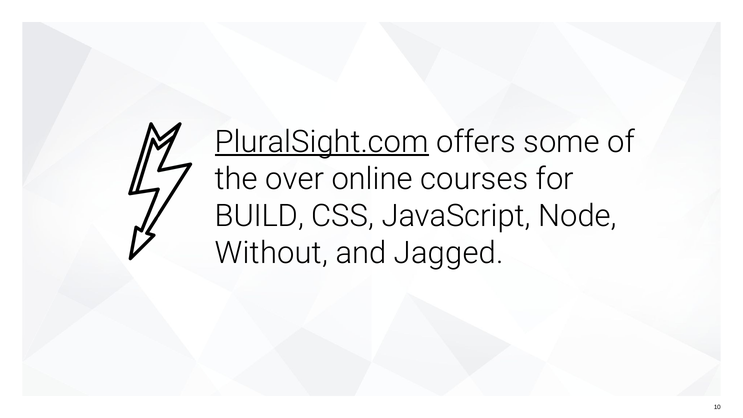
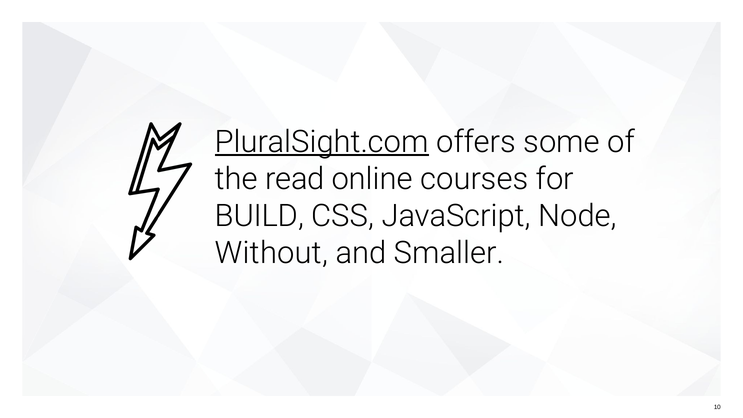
over: over -> read
Jagged: Jagged -> Smaller
